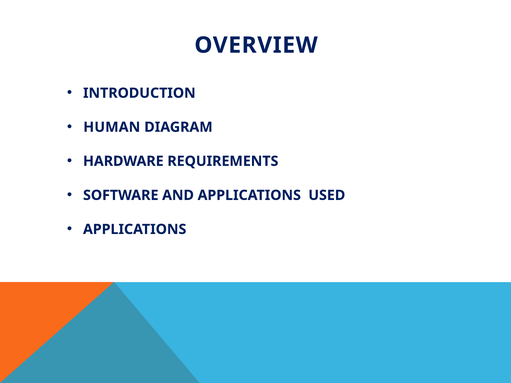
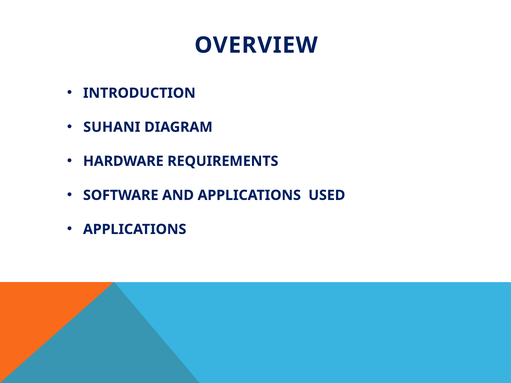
HUMAN: HUMAN -> SUHANI
